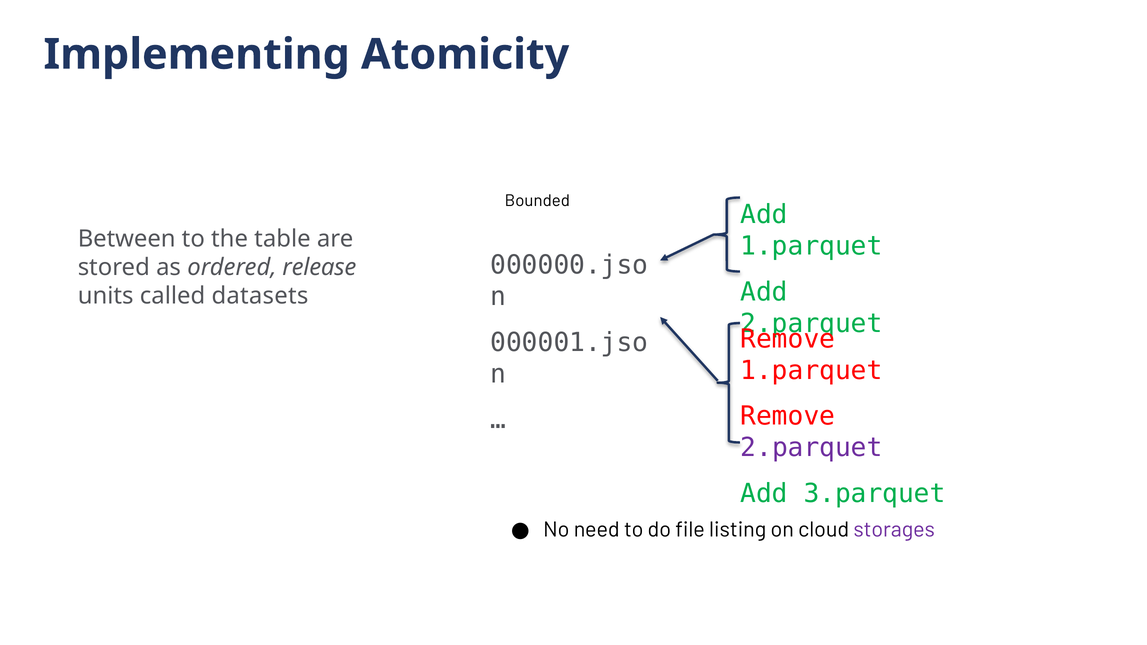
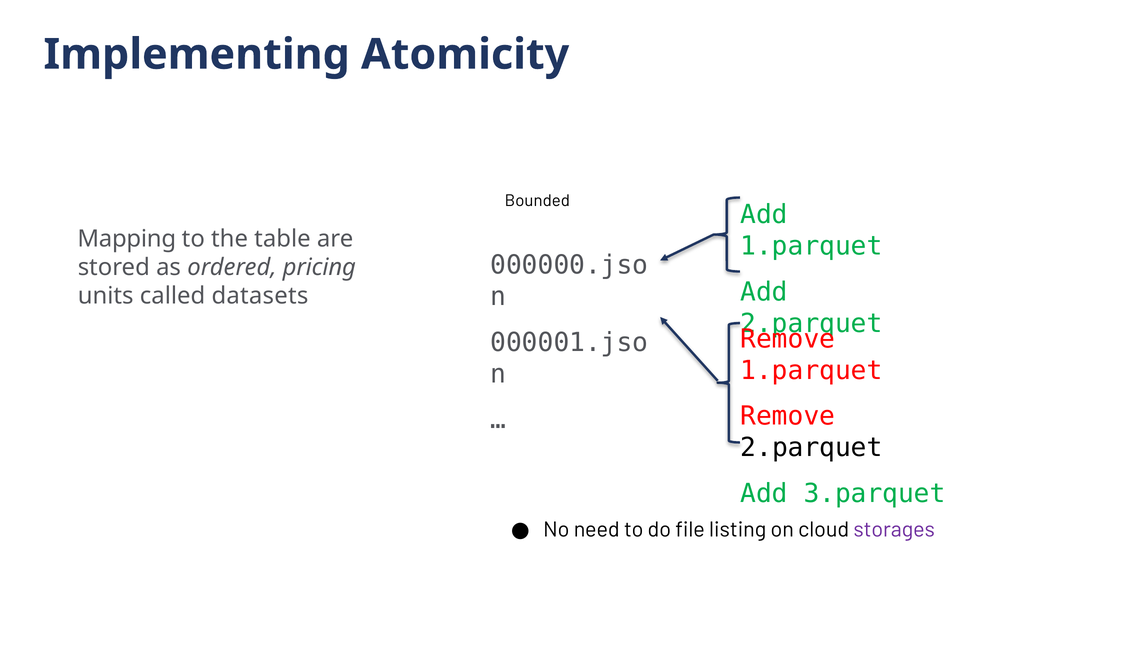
Between: Between -> Mapping
release: release -> pricing
2.parquet at (812, 448) colour: purple -> black
